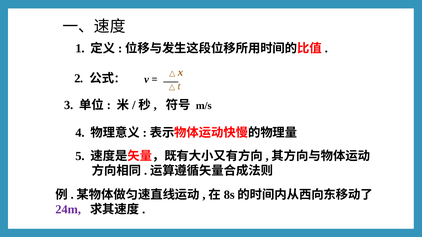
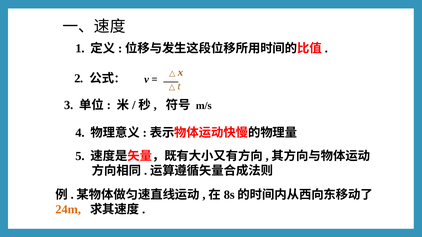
24m colour: purple -> orange
